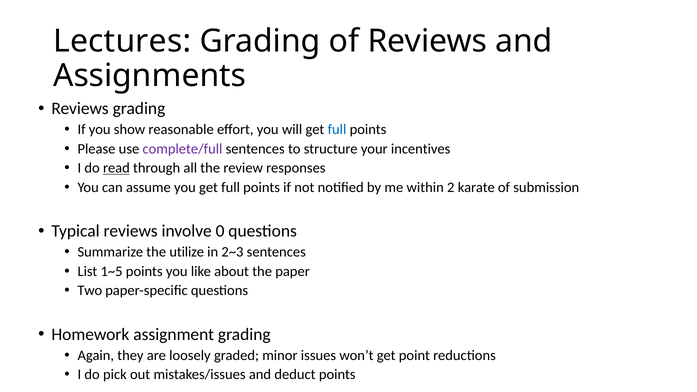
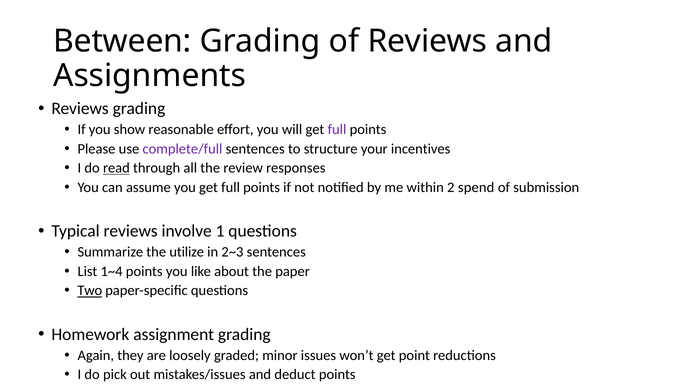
Lectures: Lectures -> Between
full at (337, 129) colour: blue -> purple
karate: karate -> spend
0: 0 -> 1
1~5: 1~5 -> 1~4
Two underline: none -> present
